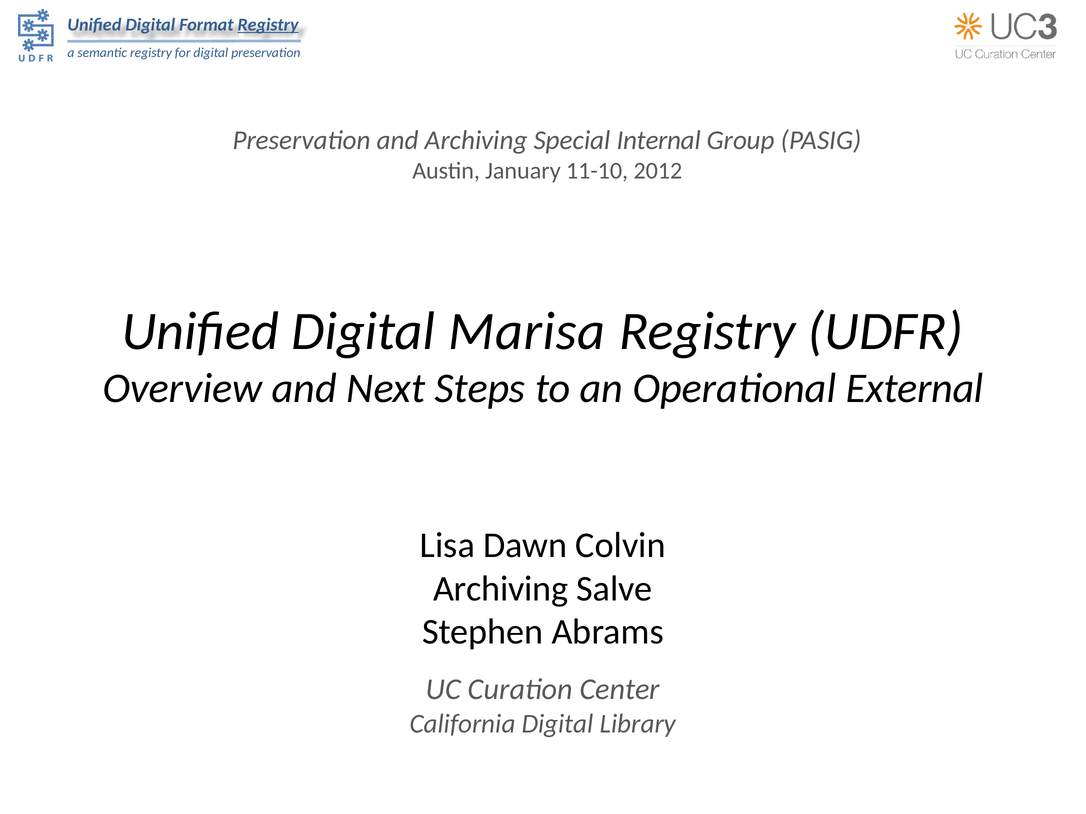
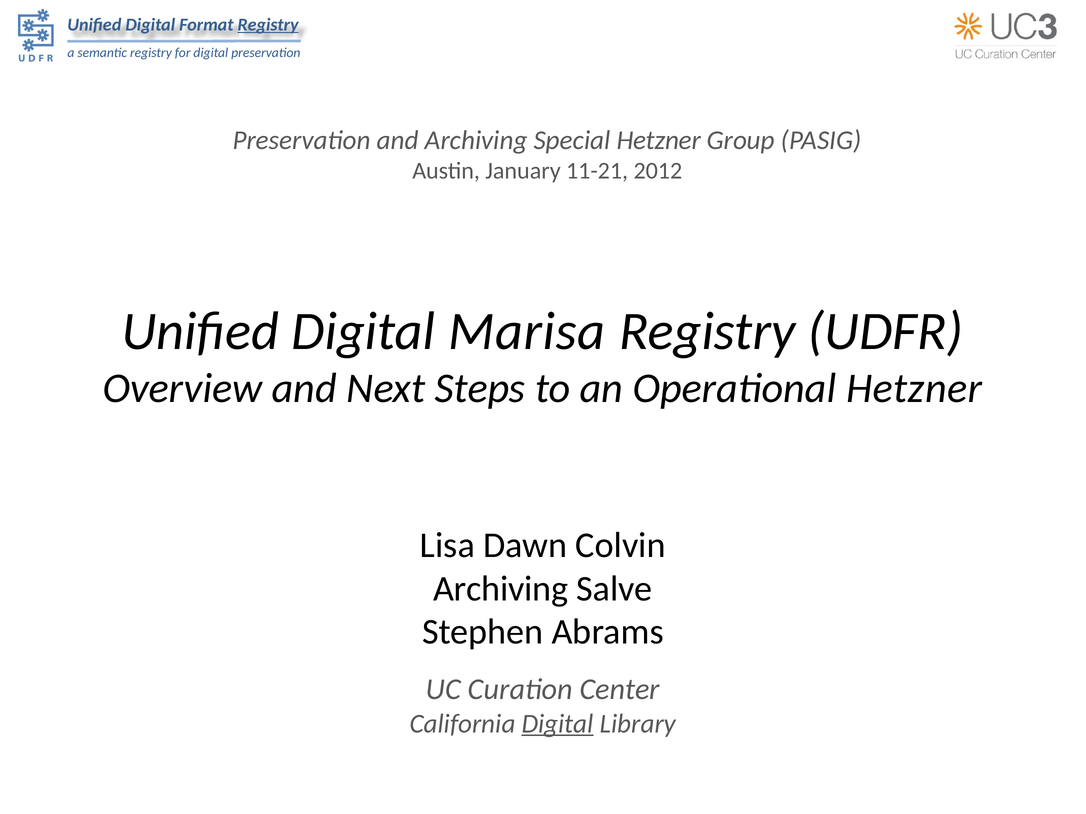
Special Internal: Internal -> Hetzner
11-10: 11-10 -> 11-21
Operational External: External -> Hetzner
Digital at (558, 724) underline: none -> present
